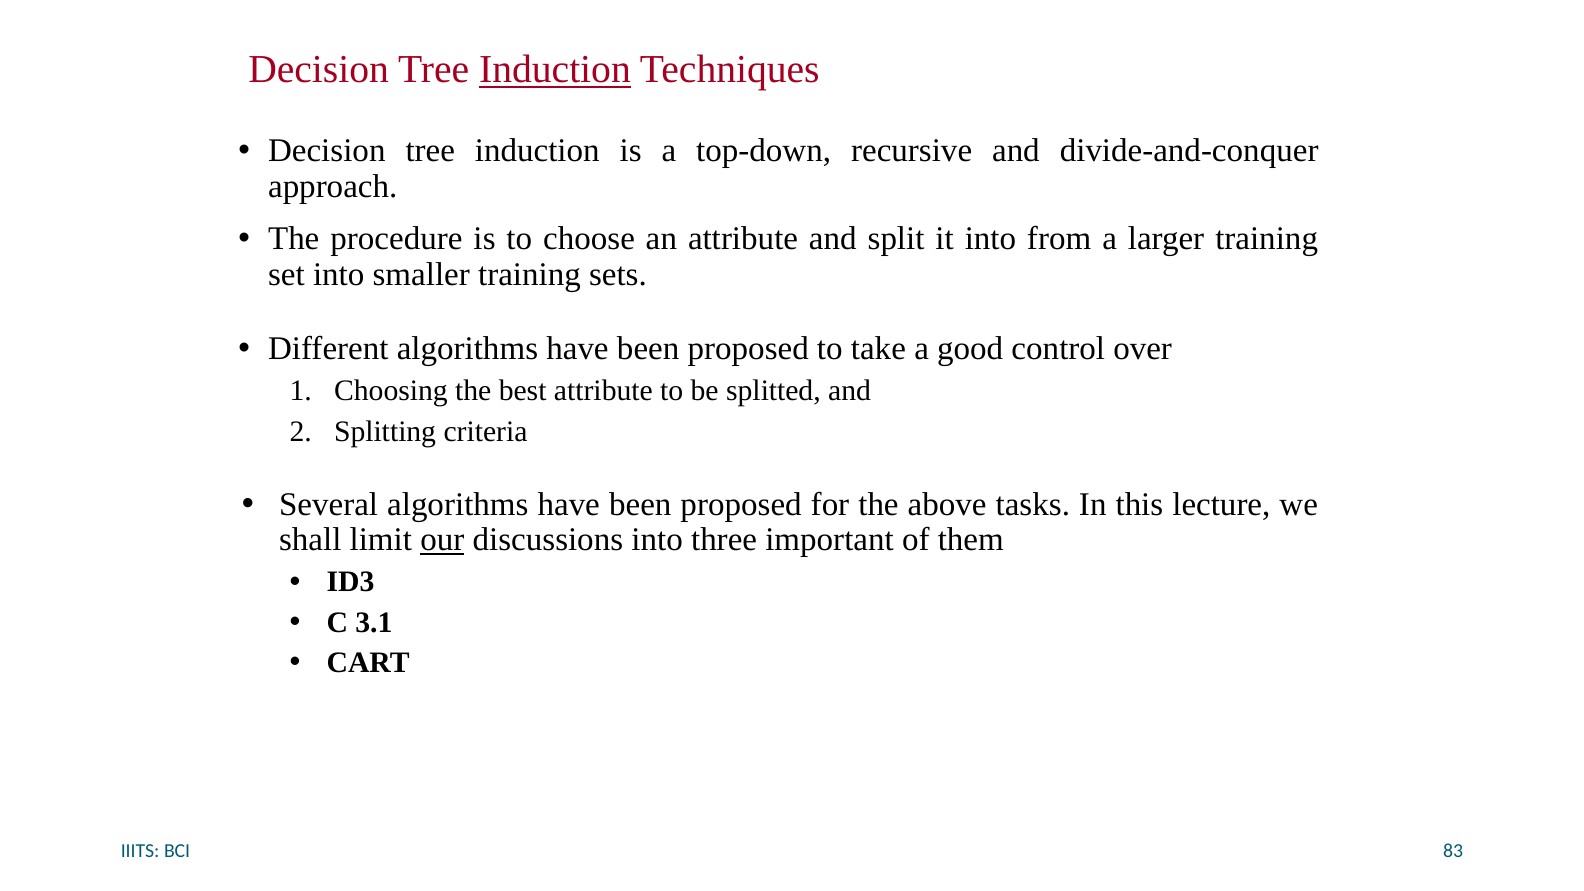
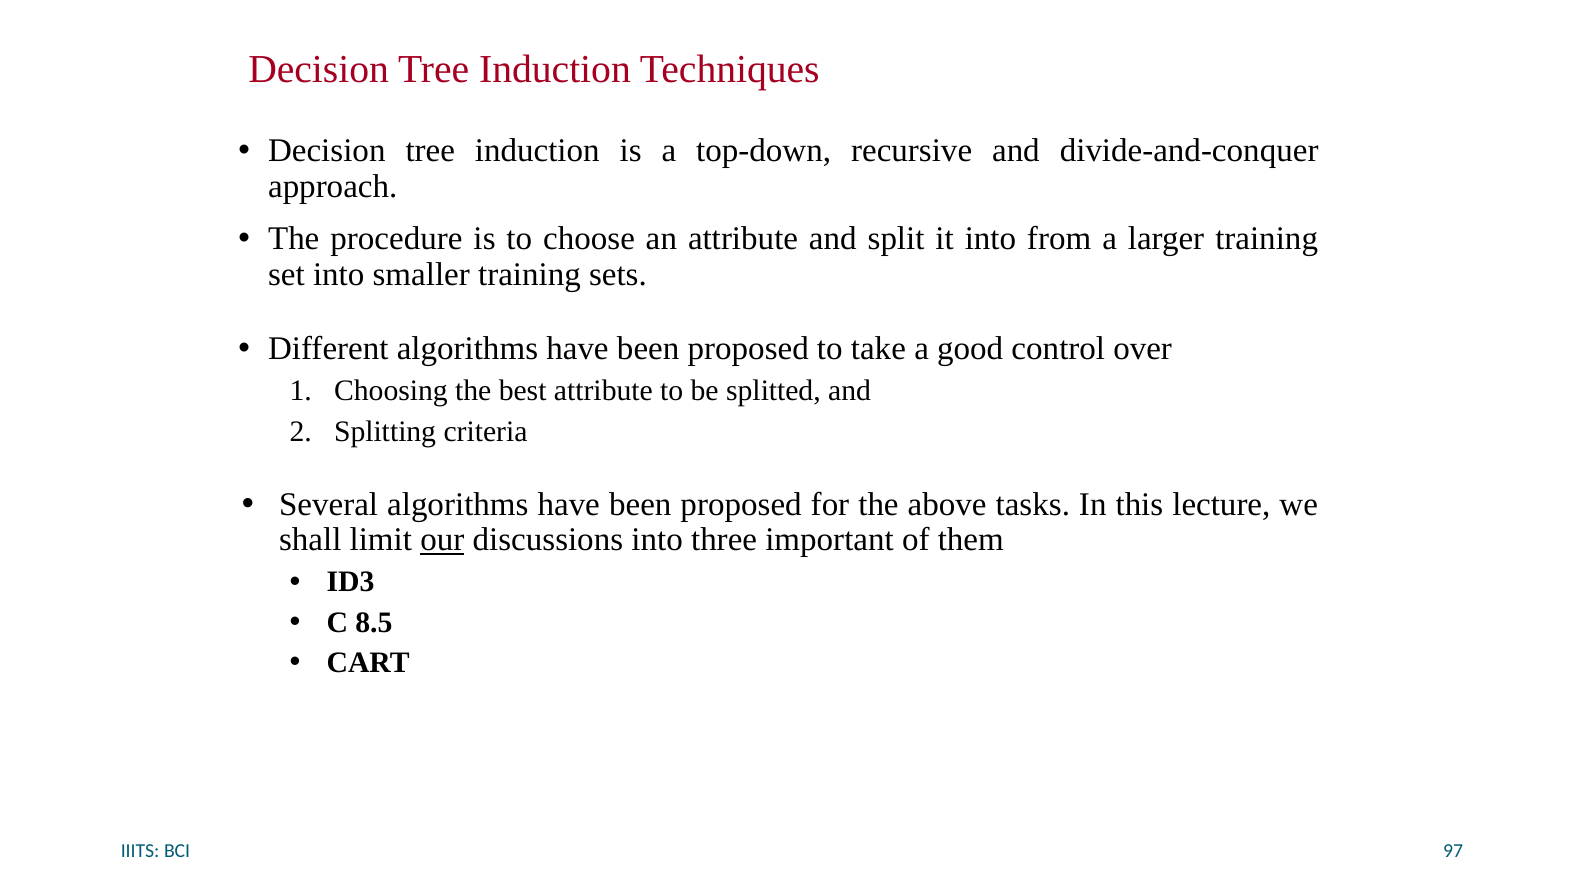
Induction at (555, 70) underline: present -> none
3.1: 3.1 -> 8.5
83: 83 -> 97
